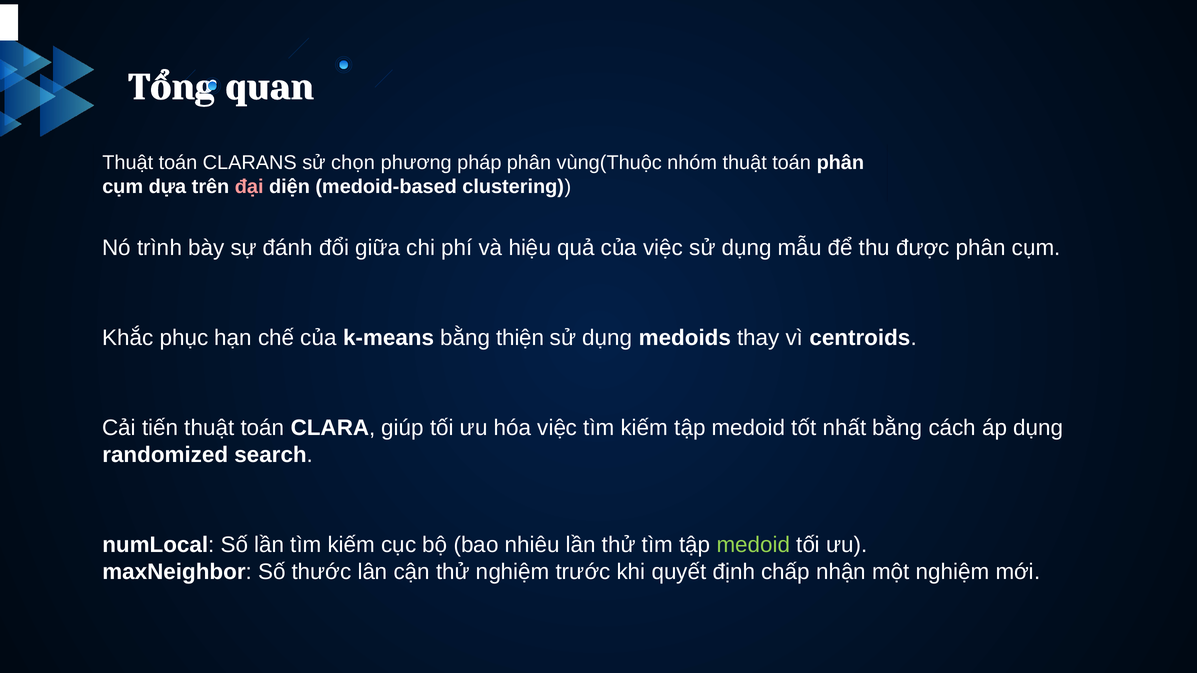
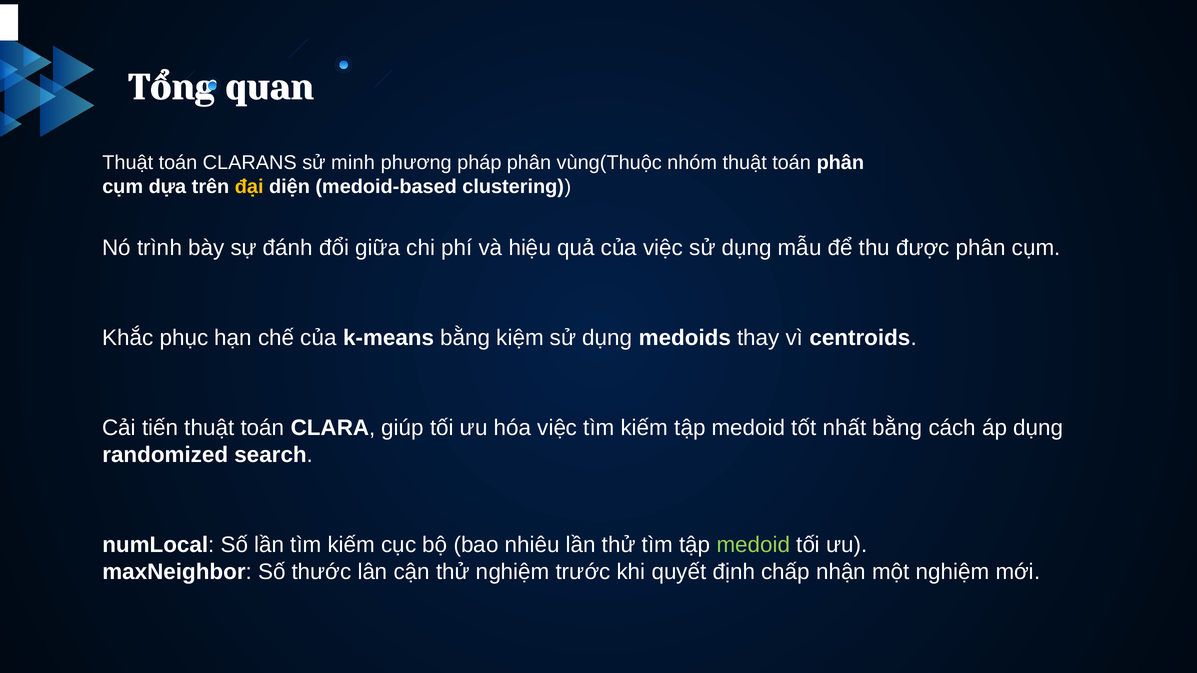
chọn: chọn -> minh
đại colour: pink -> yellow
thiện: thiện -> kiệm
